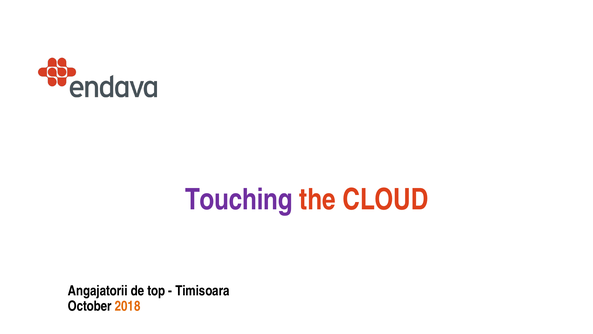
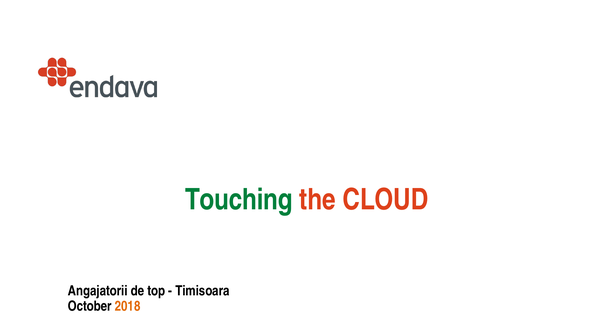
Touching colour: purple -> green
